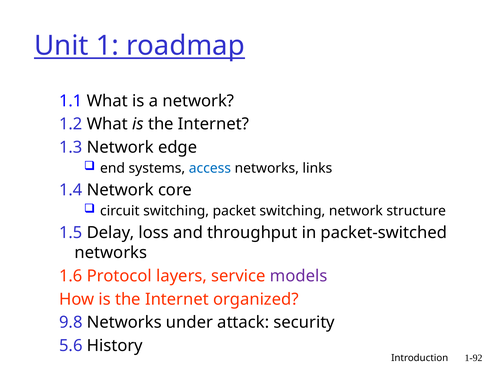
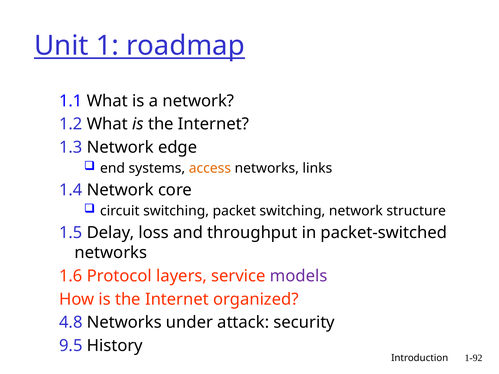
access colour: blue -> orange
9.8: 9.8 -> 4.8
5.6: 5.6 -> 9.5
